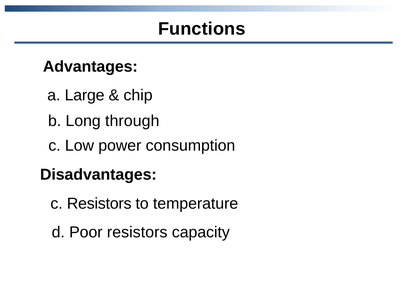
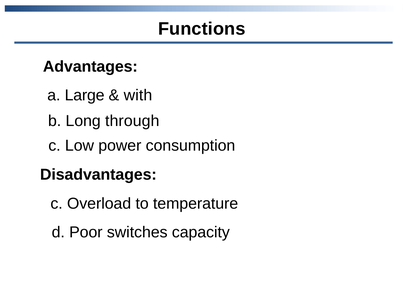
chip: chip -> with
c Resistors: Resistors -> Overload
Poor resistors: resistors -> switches
